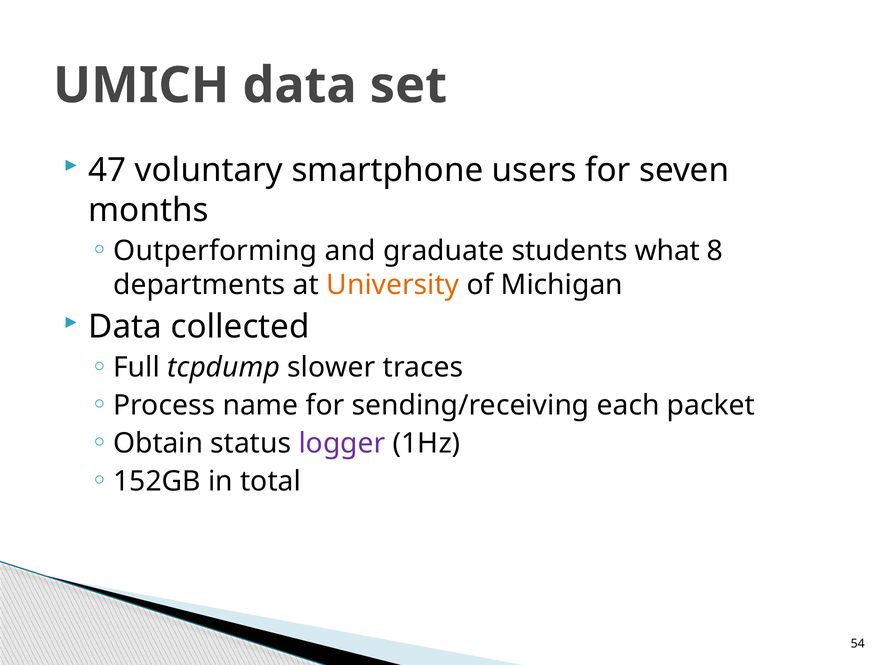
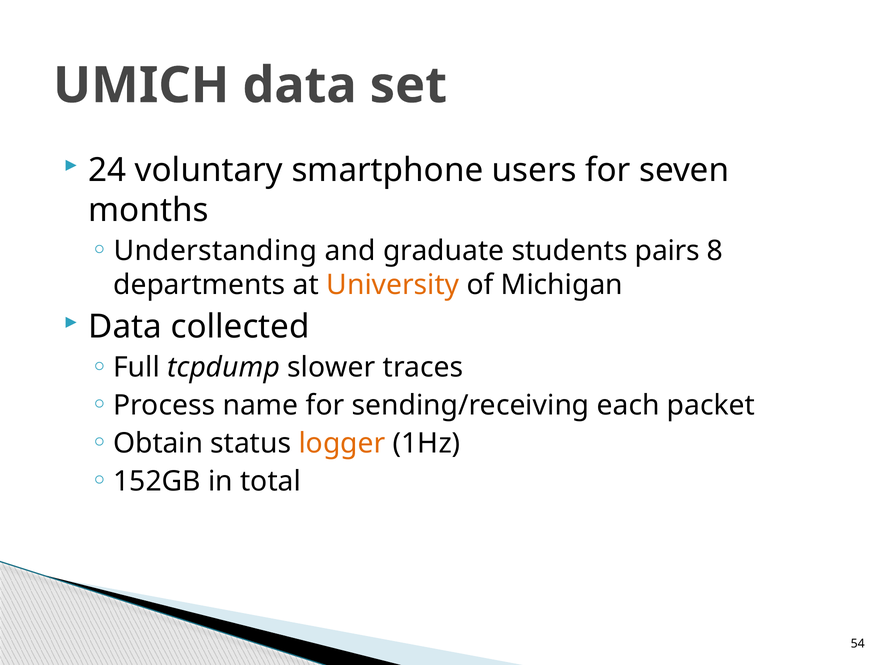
47: 47 -> 24
Outperforming: Outperforming -> Understanding
what: what -> pairs
logger colour: purple -> orange
